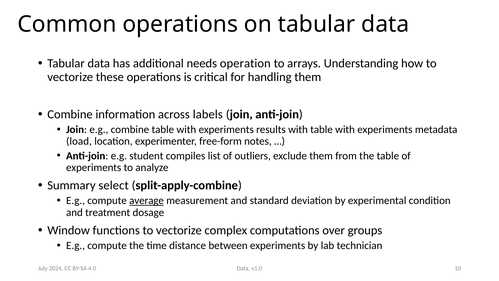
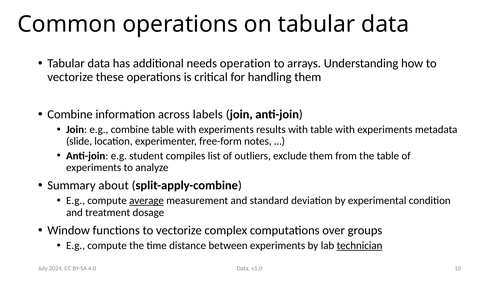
load: load -> slide
select: select -> about
technician underline: none -> present
